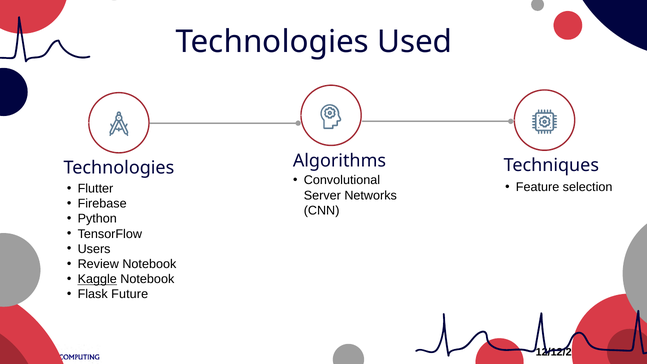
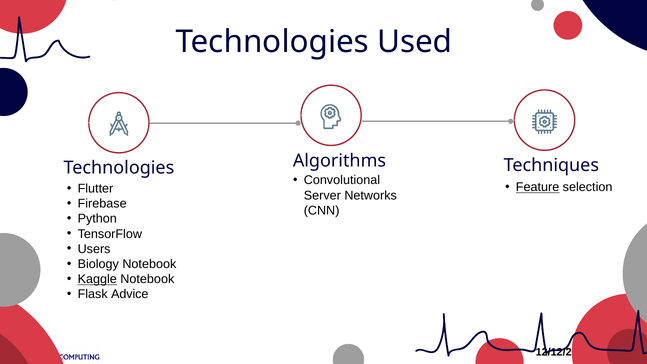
Feature underline: none -> present
Review: Review -> Biology
Future: Future -> Advice
